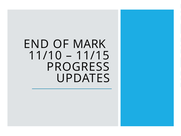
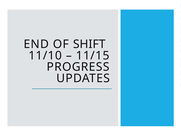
MARK: MARK -> SHIFT
